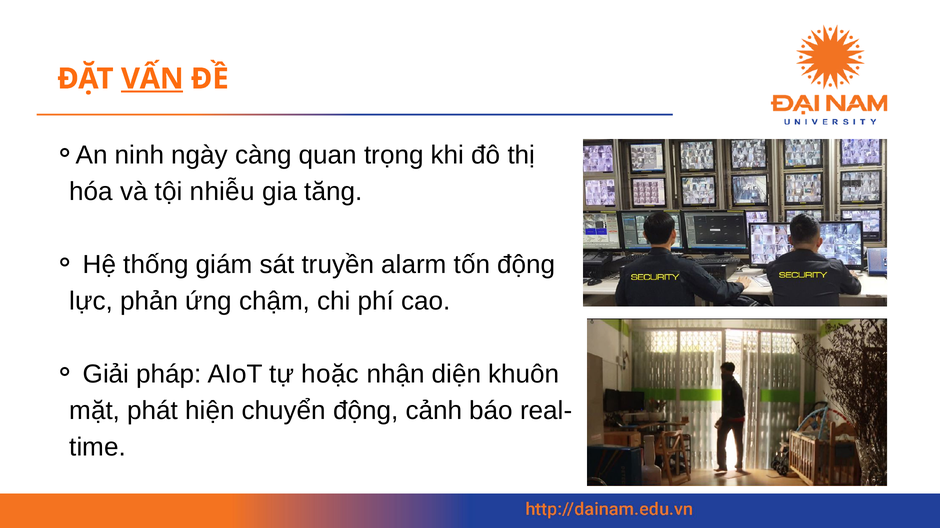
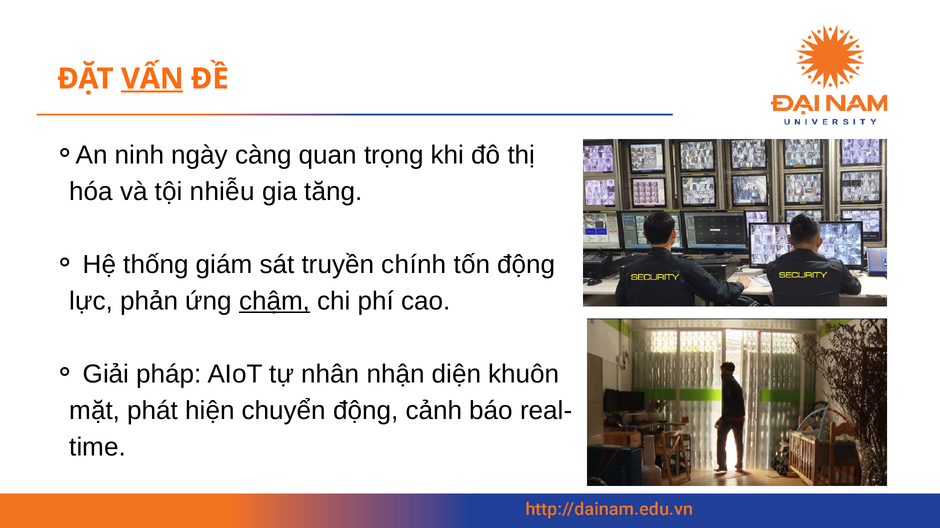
alarm: alarm -> chính
chậm underline: none -> present
hoặc: hoặc -> nhân
